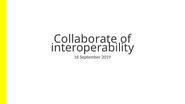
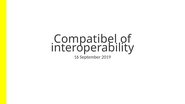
Collaborate: Collaborate -> Compatibel
